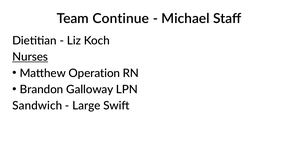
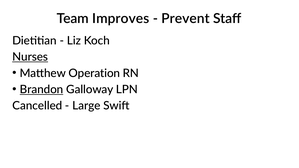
Continue: Continue -> Improves
Michael: Michael -> Prevent
Brandon underline: none -> present
Sandwich: Sandwich -> Cancelled
